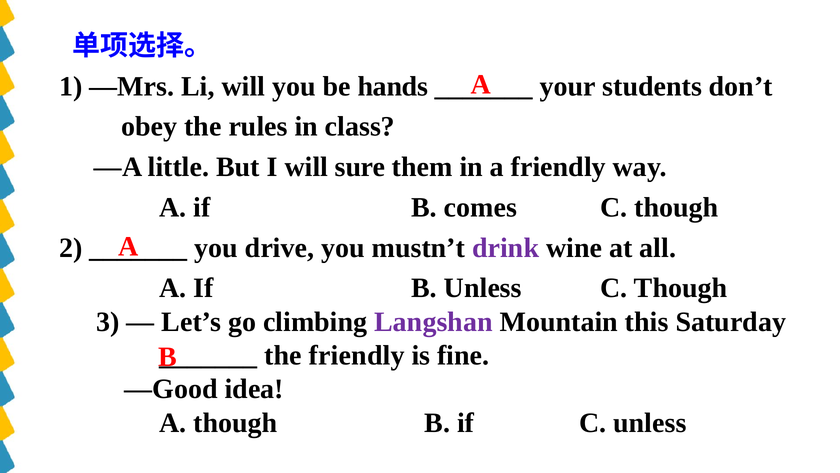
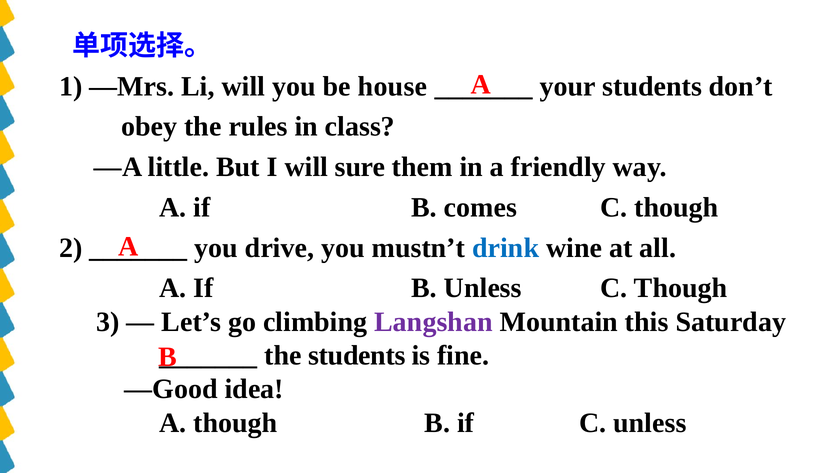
hands: hands -> house
drink colour: purple -> blue
the friendly: friendly -> students
